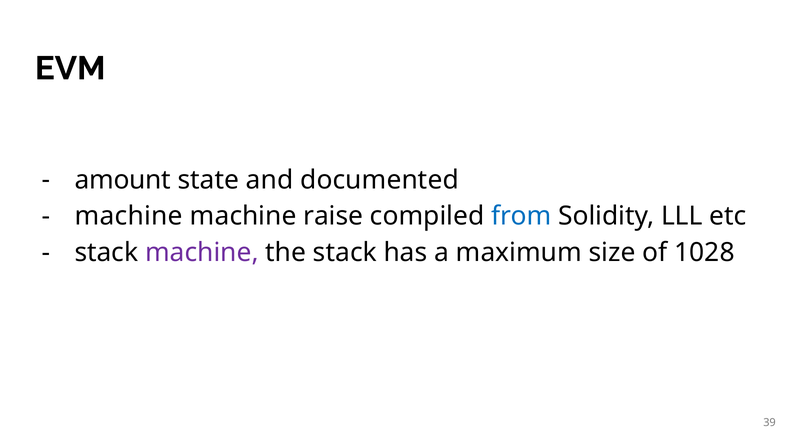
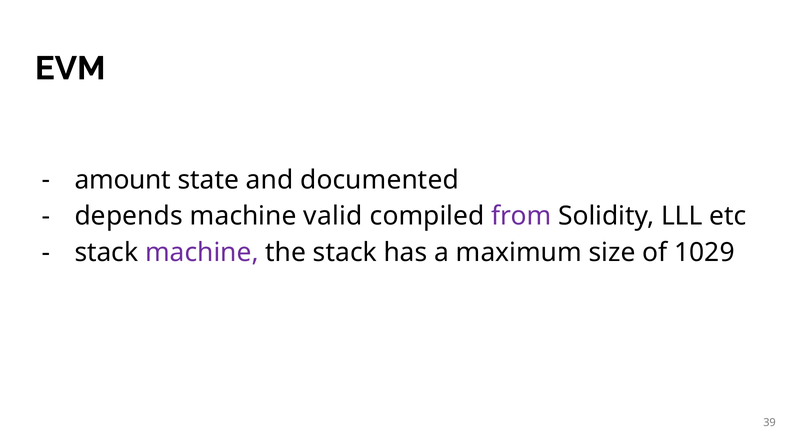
machine at (129, 217): machine -> depends
raise: raise -> valid
from colour: blue -> purple
1028: 1028 -> 1029
